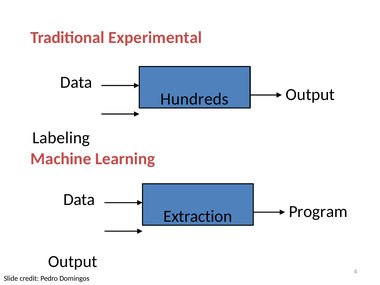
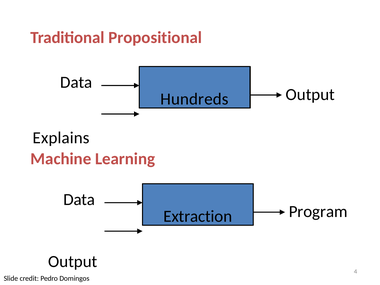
Experimental: Experimental -> Propositional
Labeling: Labeling -> Explains
